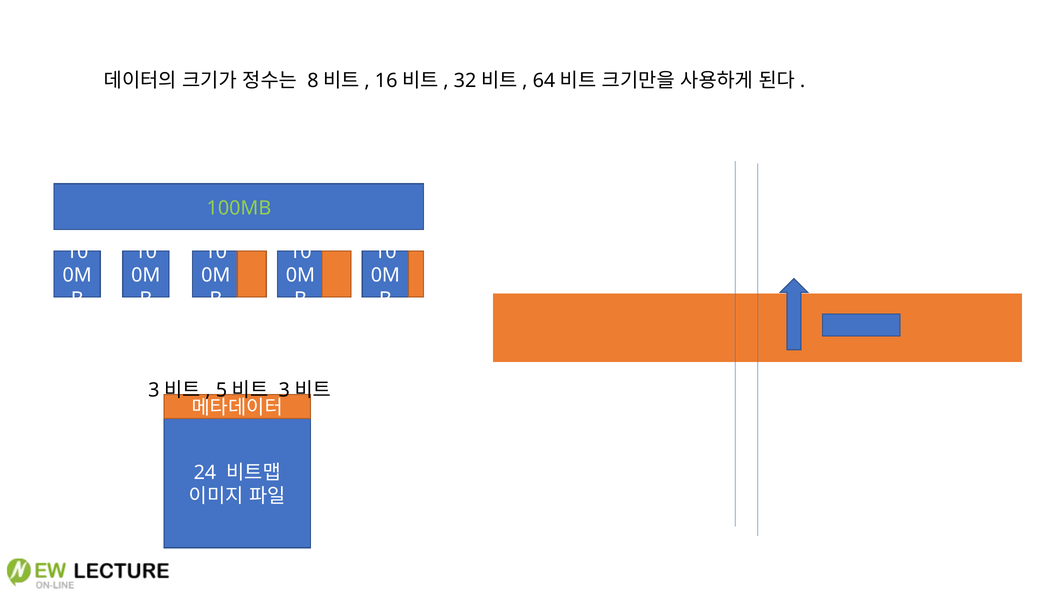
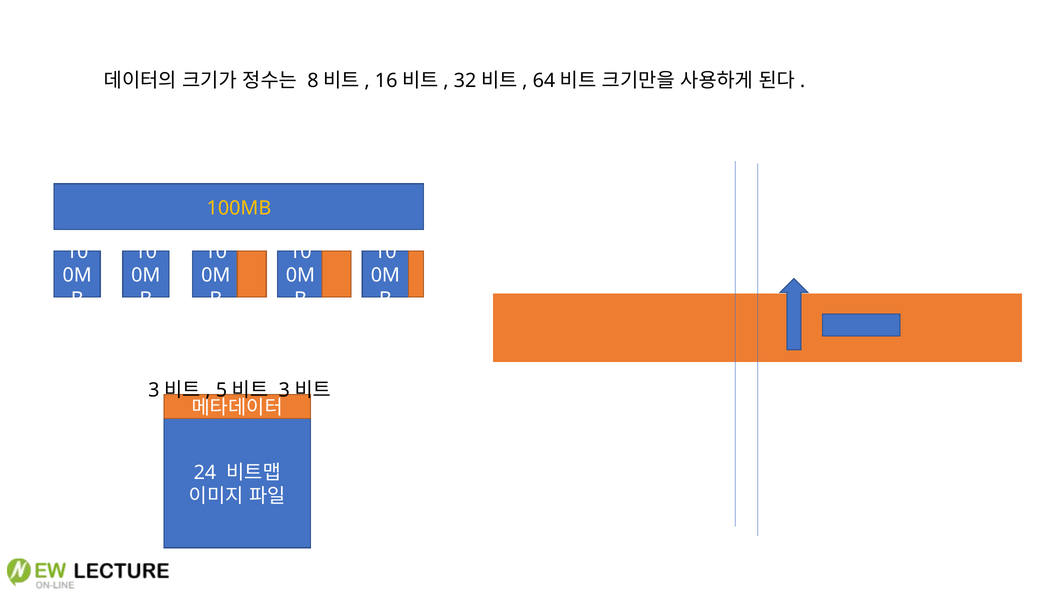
100MB colour: light green -> yellow
